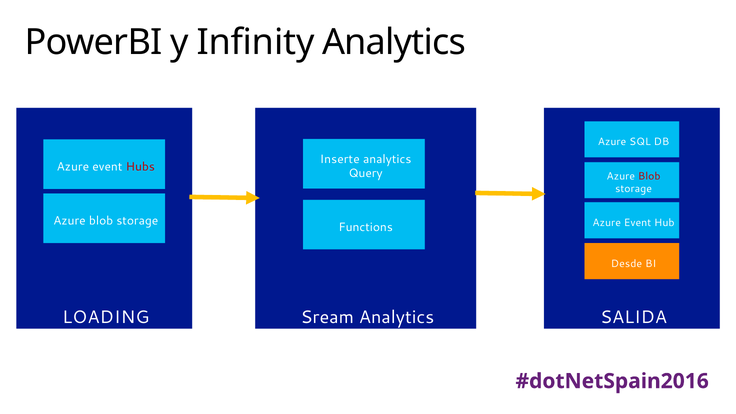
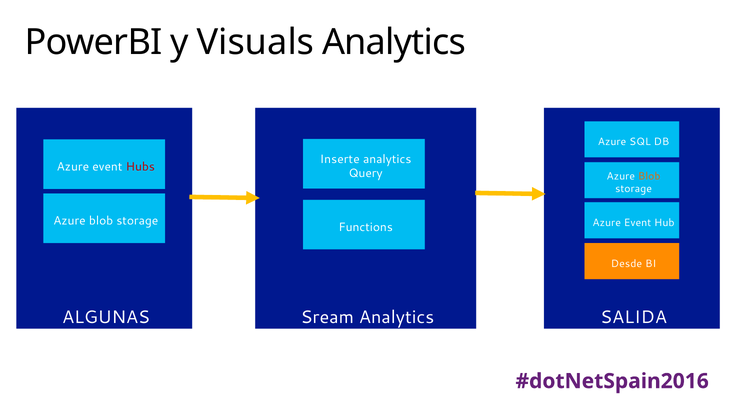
Infinity: Infinity -> Visuals
Blob at (649, 176) colour: red -> orange
LOADING: LOADING -> ALGUNAS
